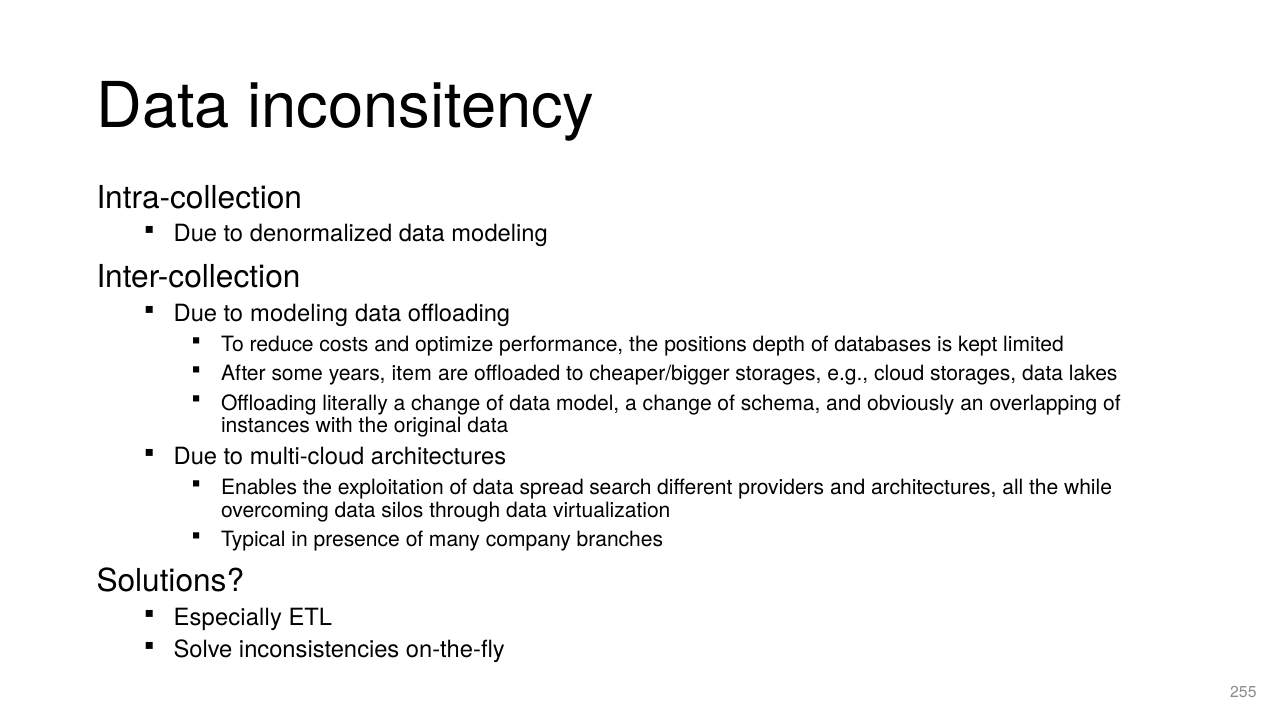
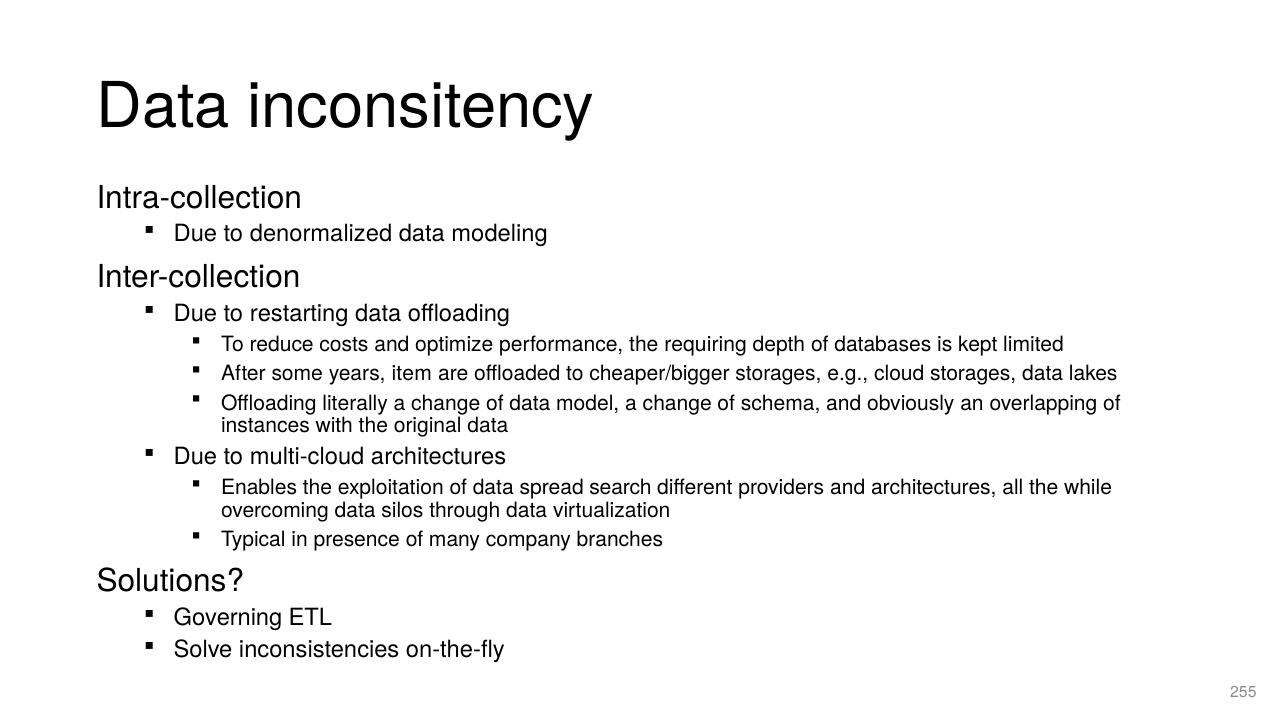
to modeling: modeling -> restarting
positions: positions -> requiring
Especially: Especially -> Governing
